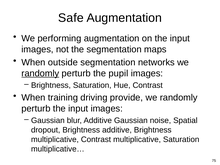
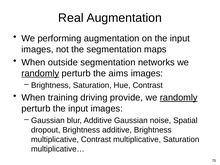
Safe: Safe -> Real
pupil: pupil -> aims
randomly at (179, 98) underline: none -> present
